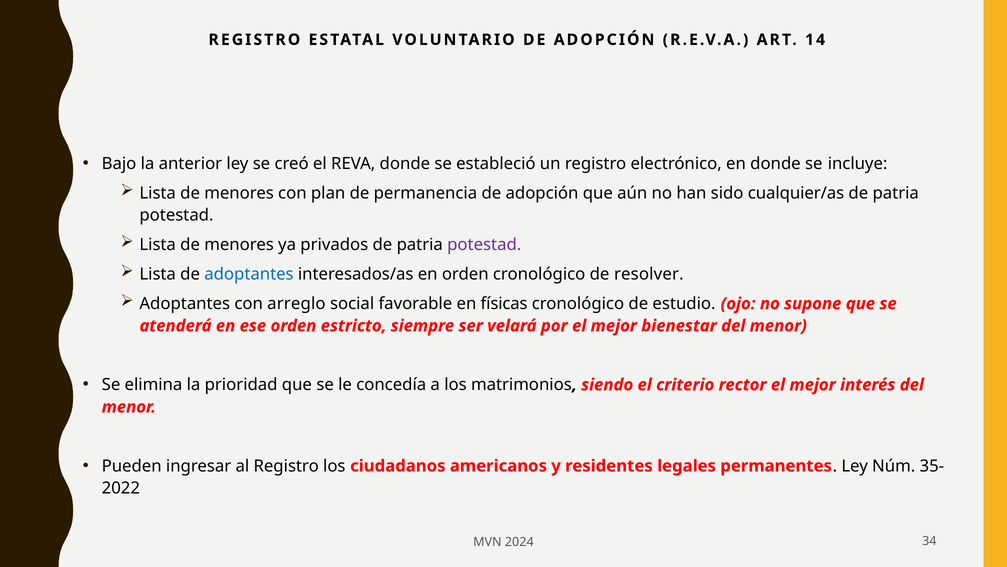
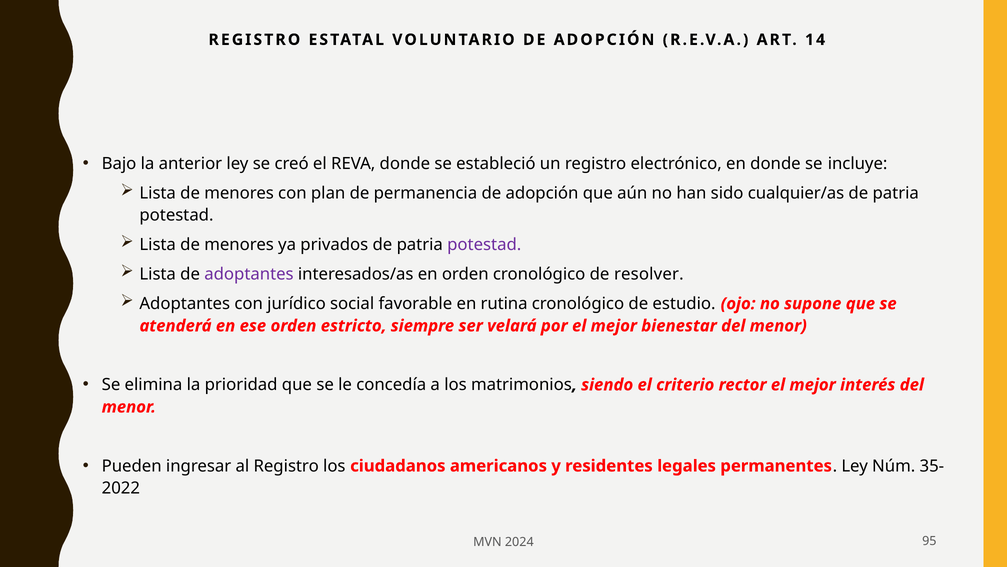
adoptantes at (249, 274) colour: blue -> purple
arreglo: arreglo -> jurídico
físicas: físicas -> rutina
34: 34 -> 95
